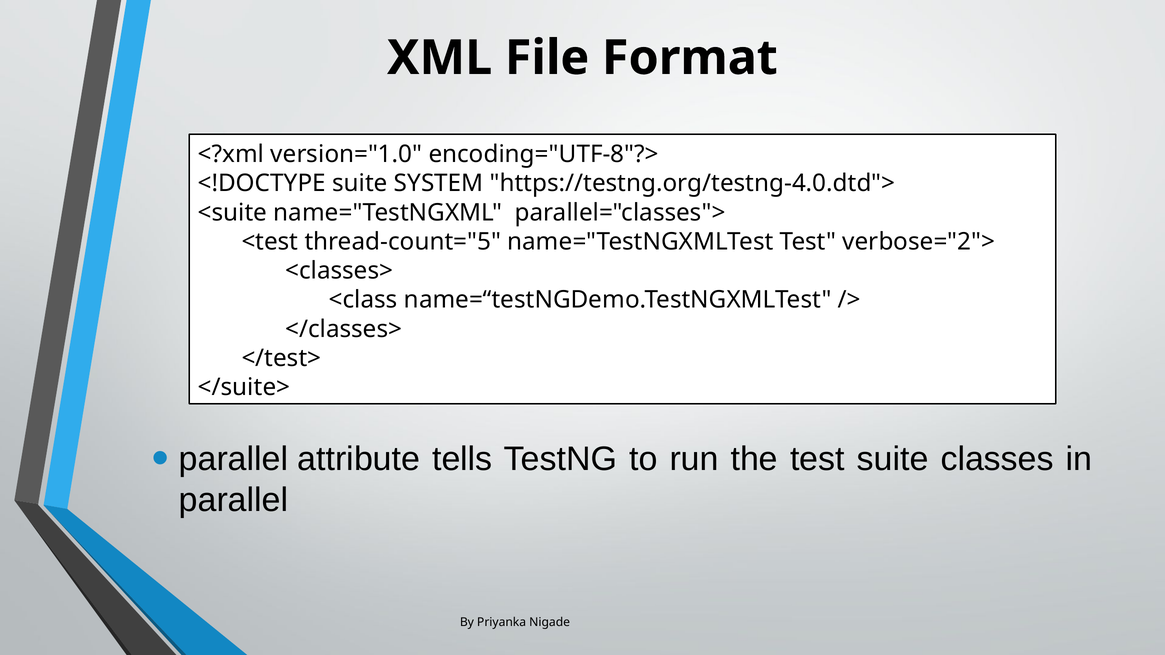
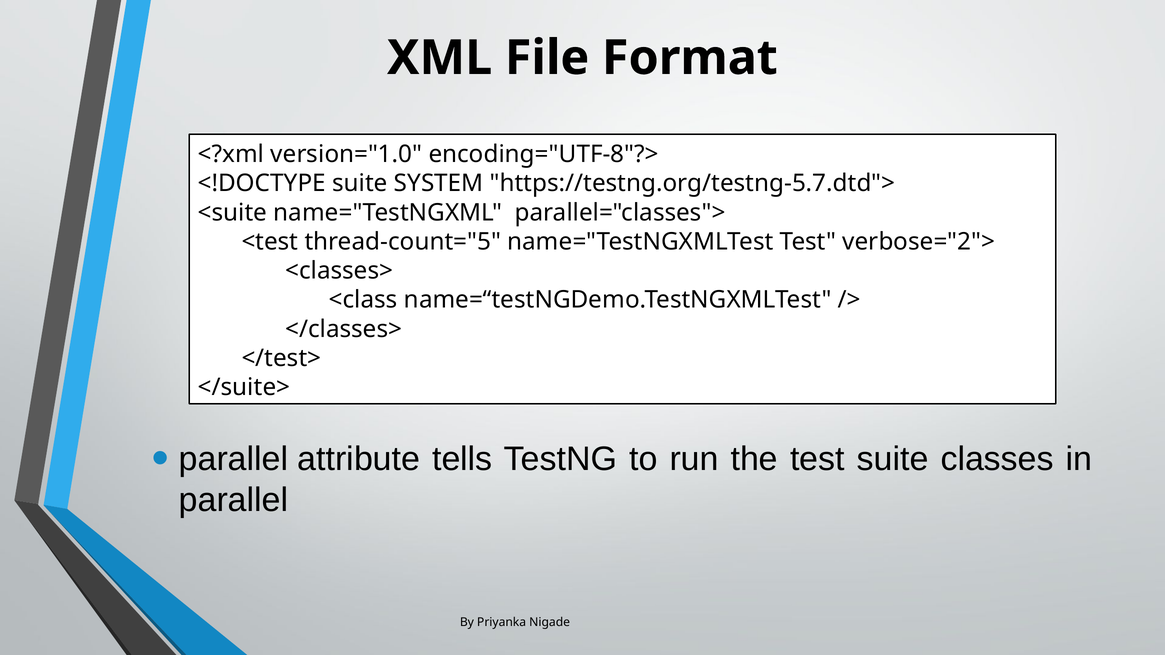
https://testng.org/testng-4.0.dtd">: https://testng.org/testng-4.0.dtd"> -> https://testng.org/testng-5.7.dtd">
